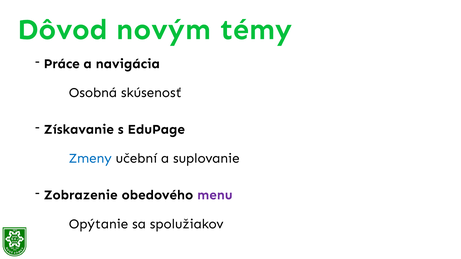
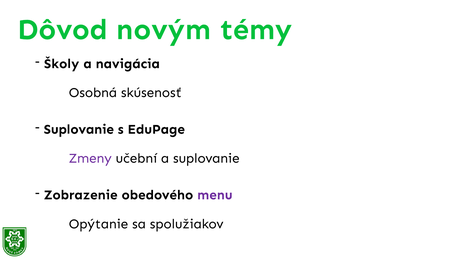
Práce: Práce -> Školy
Získavanie at (79, 129): Získavanie -> Suplovanie
Zmeny colour: blue -> purple
